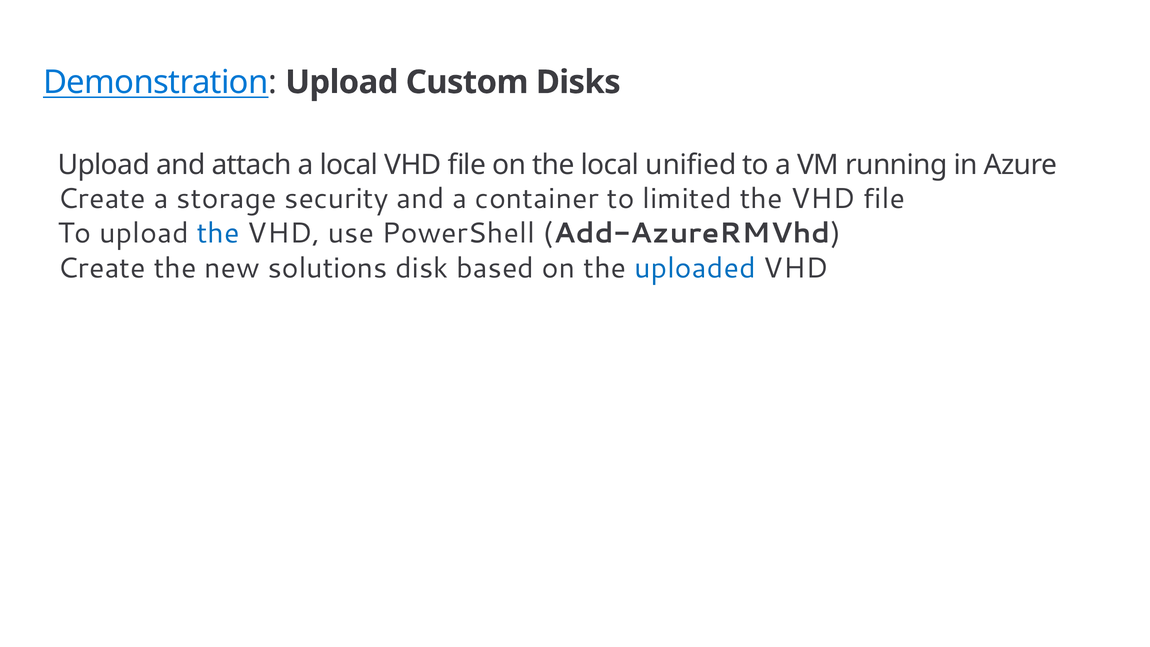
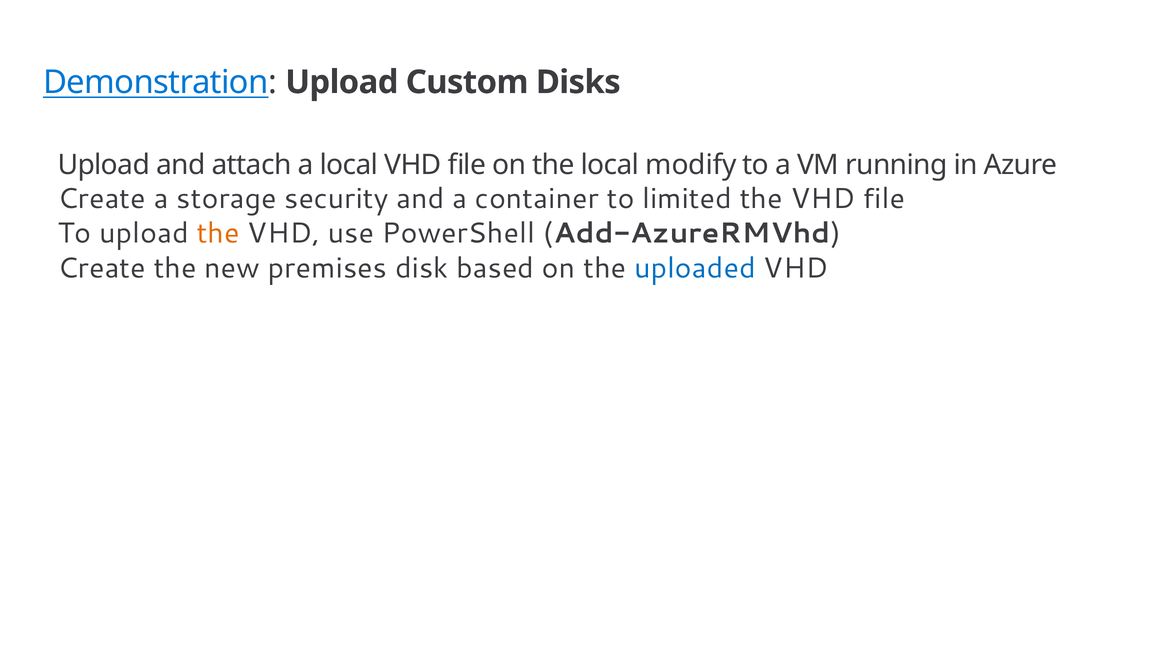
unified: unified -> modify
the at (218, 233) colour: blue -> orange
solutions: solutions -> premises
